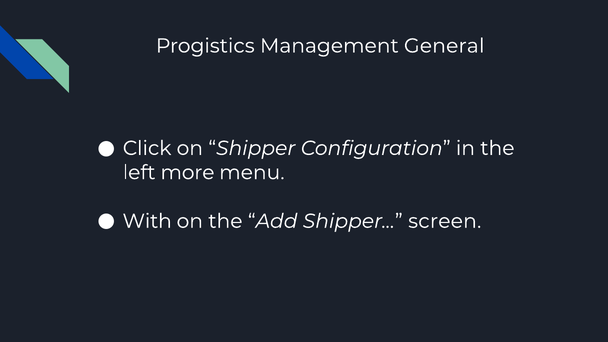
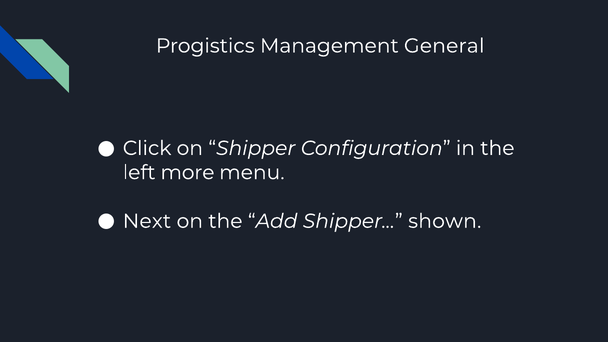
With: With -> Next
screen: screen -> shown
